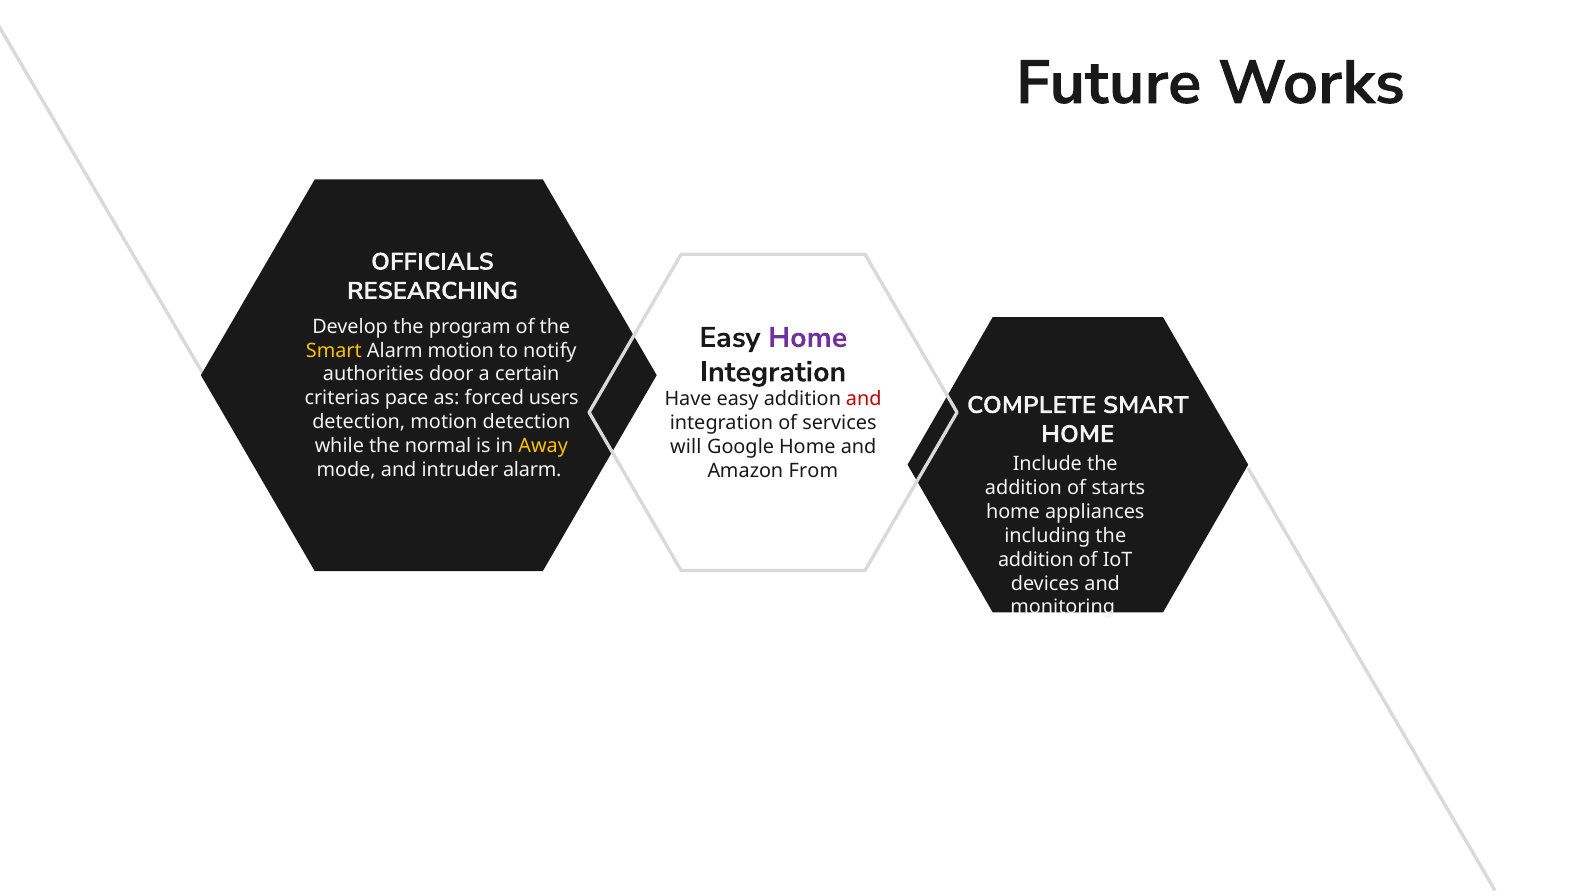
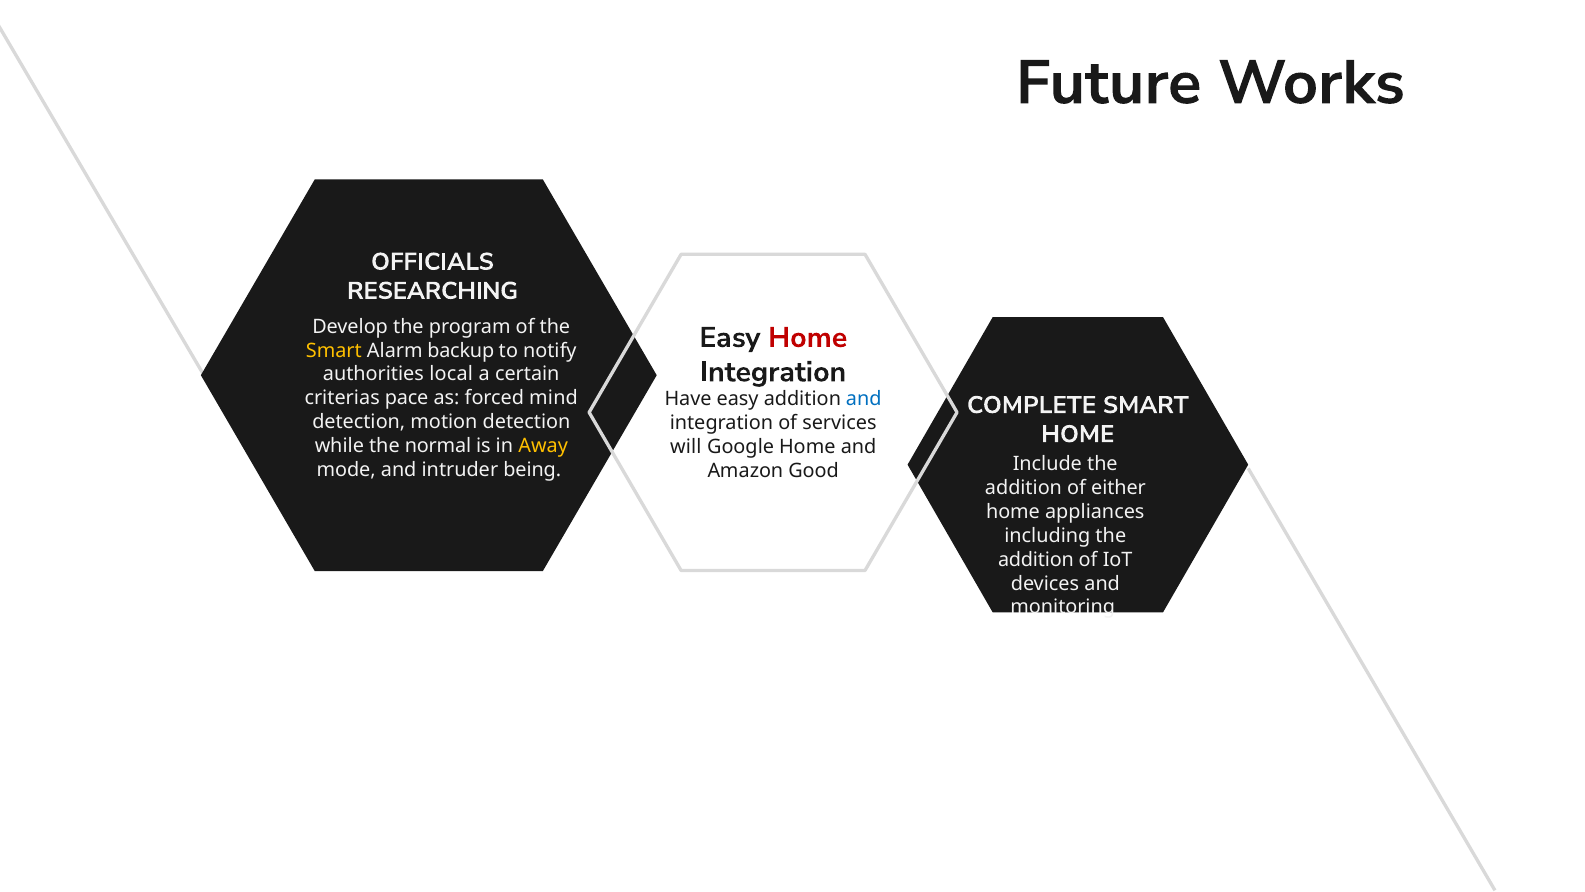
Home at (808, 337) colour: purple -> red
Alarm motion: motion -> backup
door: door -> local
users: users -> mind
and at (864, 399) colour: red -> blue
intruder alarm: alarm -> being
Amazon From: From -> Good
starts: starts -> either
